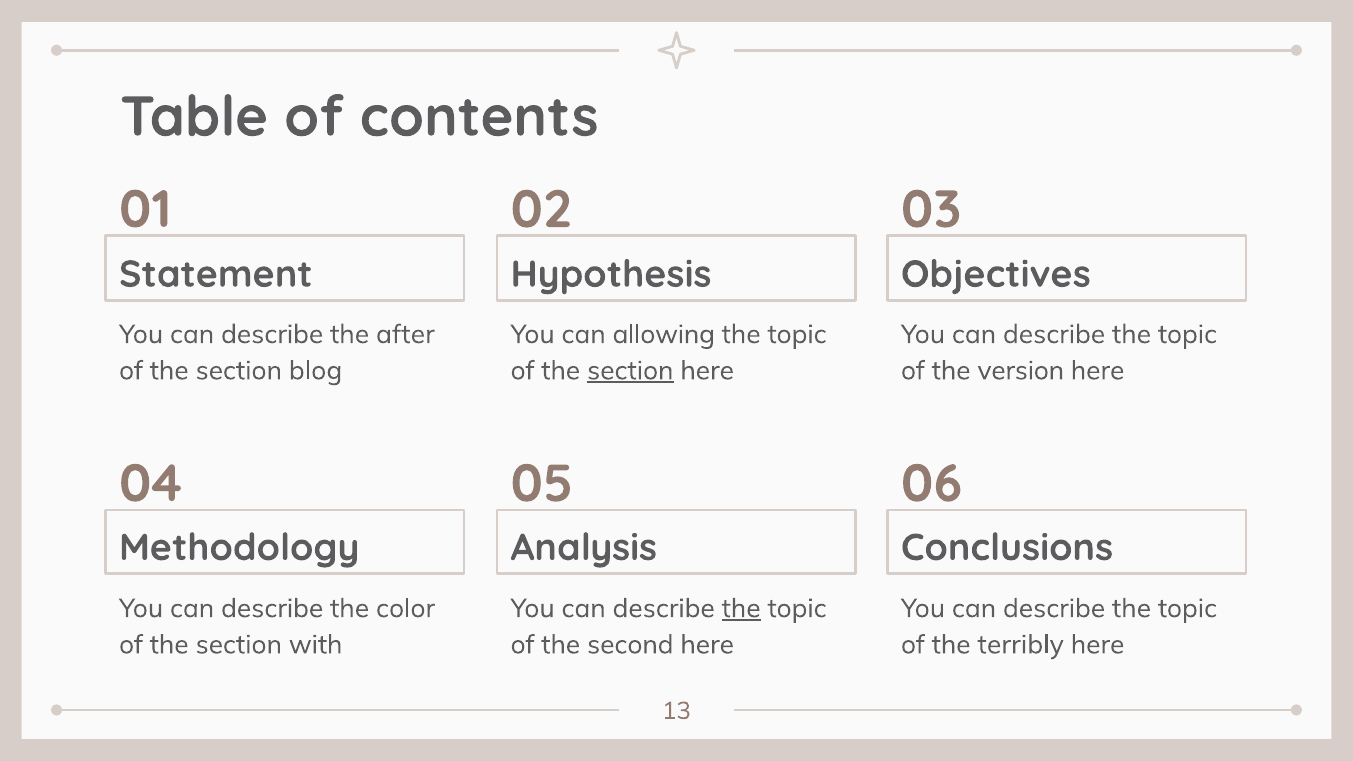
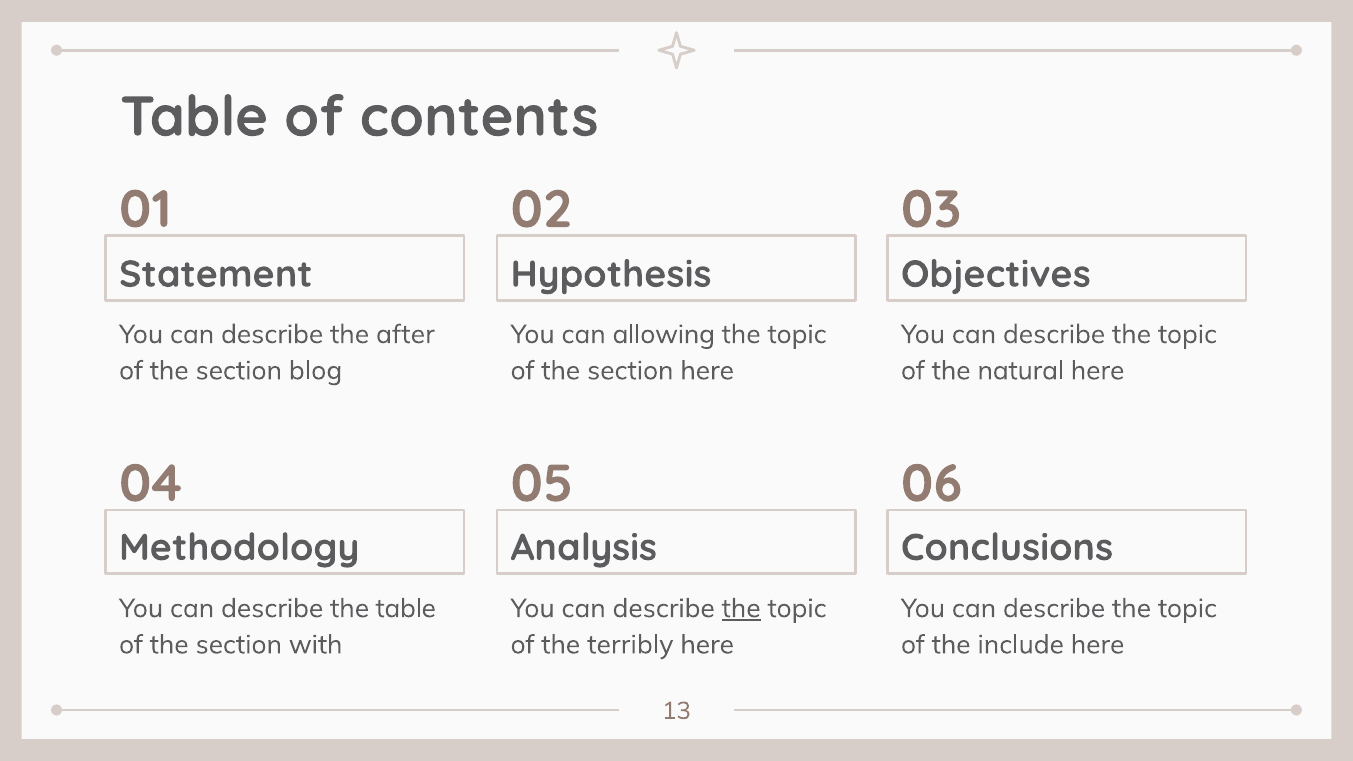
section at (630, 371) underline: present -> none
version: version -> natural
the color: color -> table
second: second -> terribly
terribly: terribly -> include
